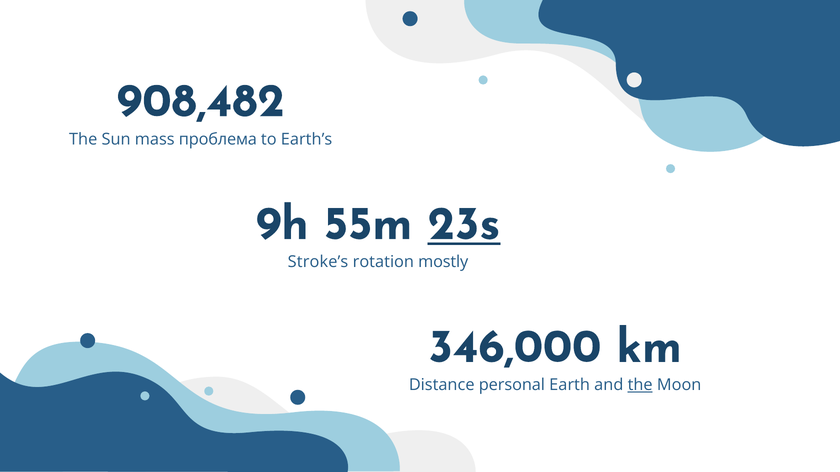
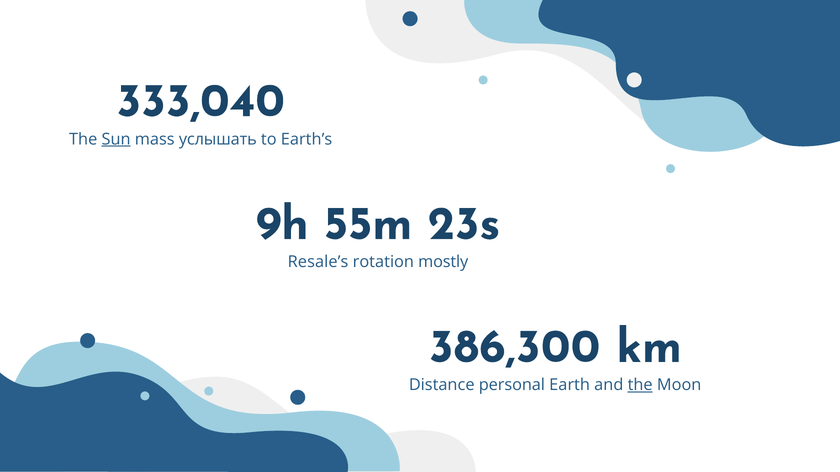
908,482: 908,482 -> 333,040
Sun underline: none -> present
проблема: проблема -> услышать
23s underline: present -> none
Stroke’s: Stroke’s -> Resale’s
346,000: 346,000 -> 386,300
